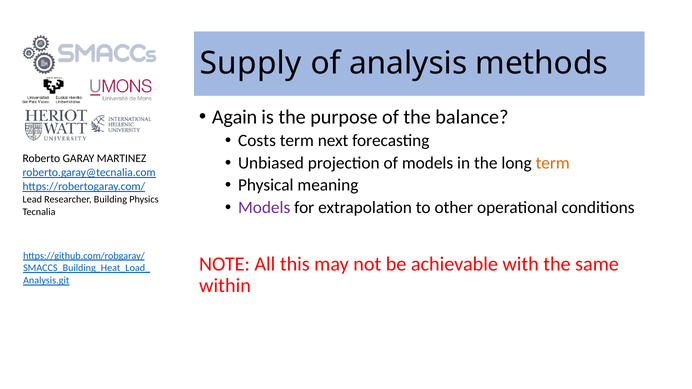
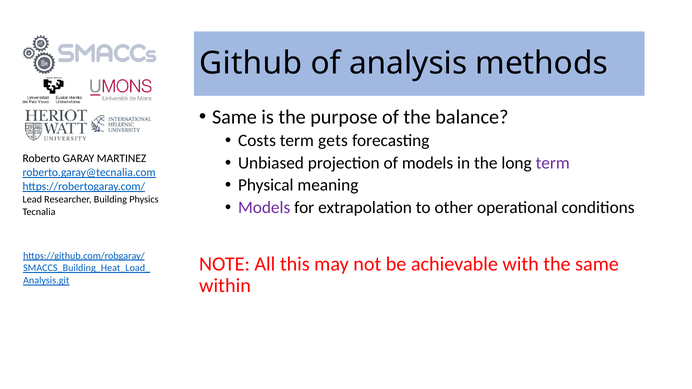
Supply: Supply -> Github
Again at (235, 117): Again -> Same
next: next -> gets
term at (553, 163) colour: orange -> purple
